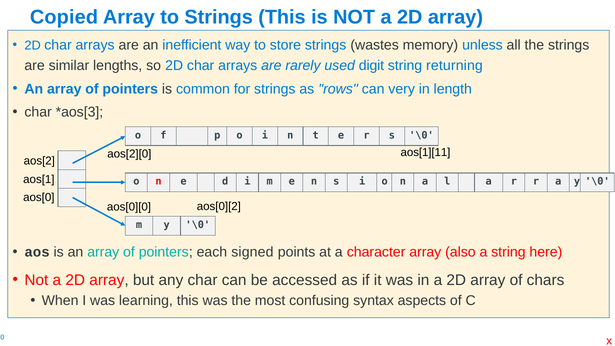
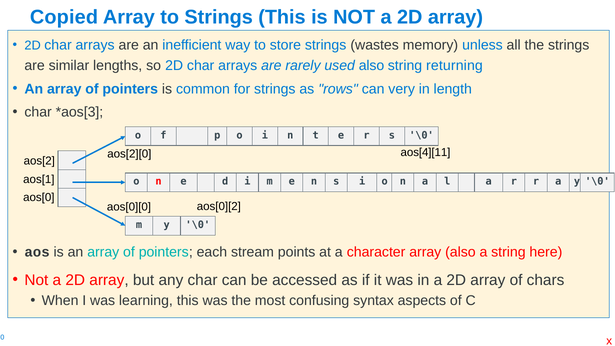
used digit: digit -> also
aos[1][11: aos[1][11 -> aos[4][11
signed: signed -> stream
